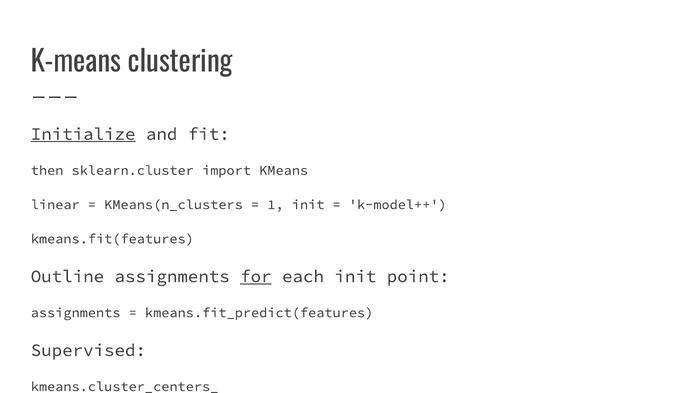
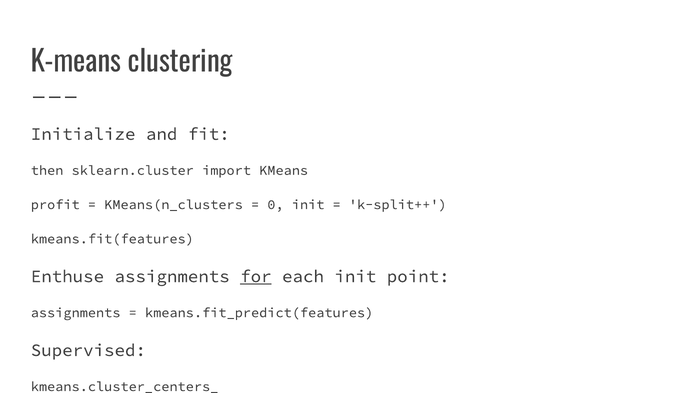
Initialize underline: present -> none
linear: linear -> profit
1: 1 -> 0
k-model++: k-model++ -> k-split++
Outline: Outline -> Enthuse
